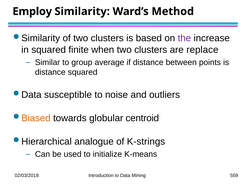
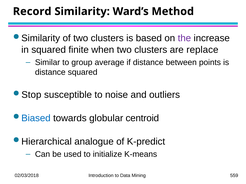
Employ: Employ -> Record
Data at (31, 95): Data -> Stop
Biased colour: orange -> blue
K-strings: K-strings -> K-predict
